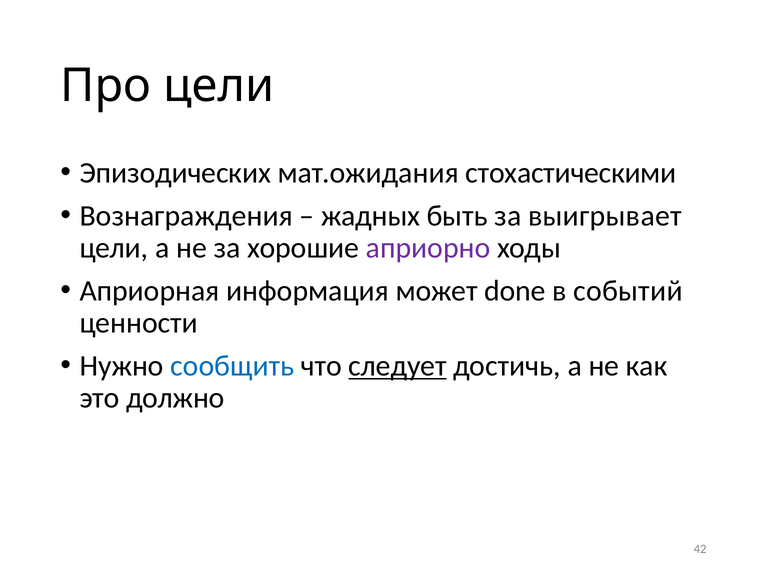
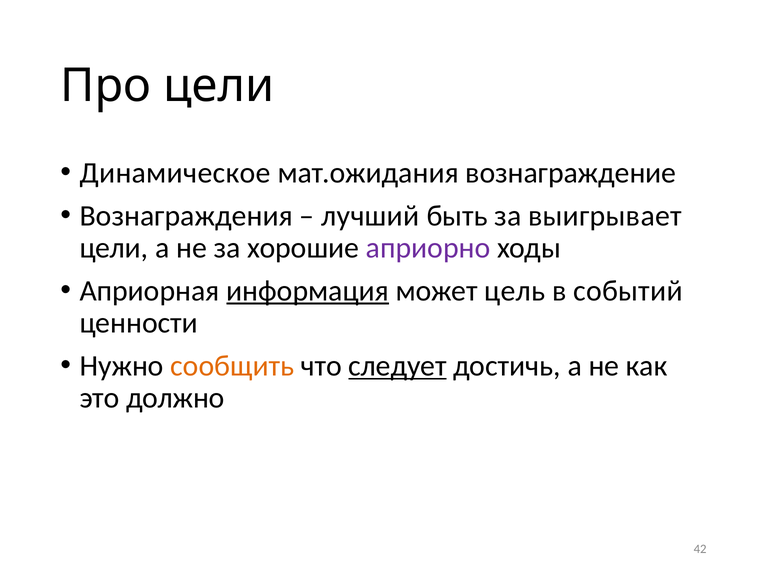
Эпизодических: Эпизодических -> Динамическое
стохастическими: стохастическими -> вознаграждение
жадных: жадных -> лучший
информация underline: none -> present
done: done -> цель
сообщить colour: blue -> orange
